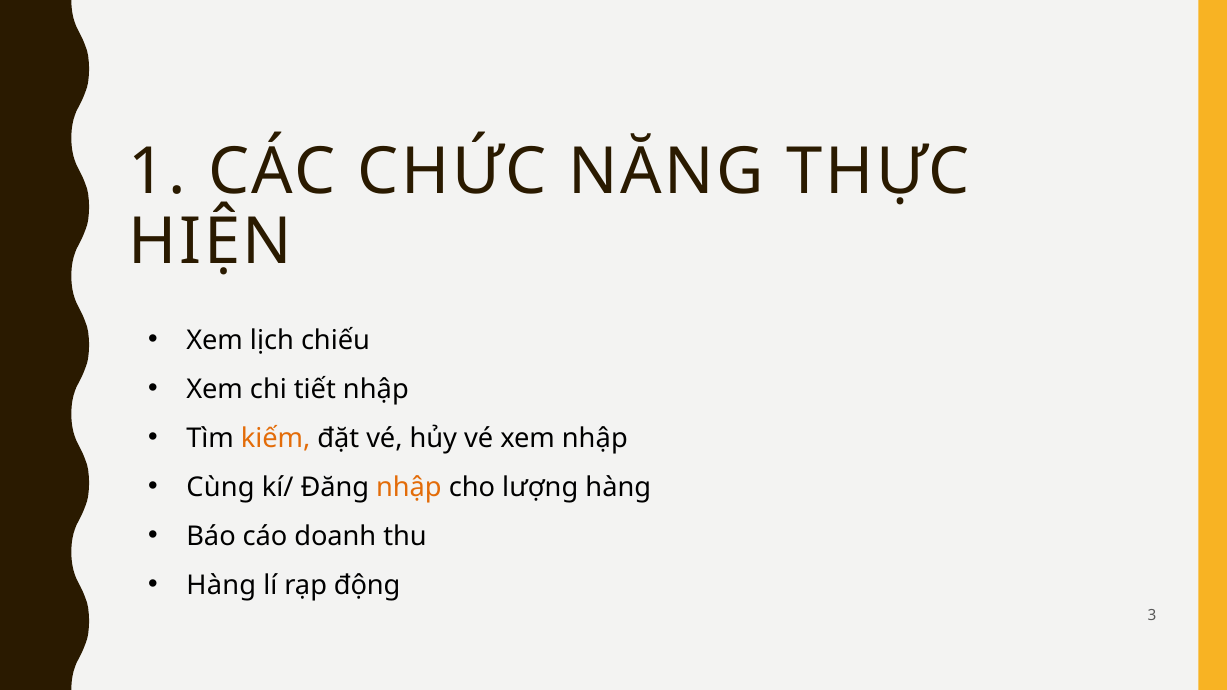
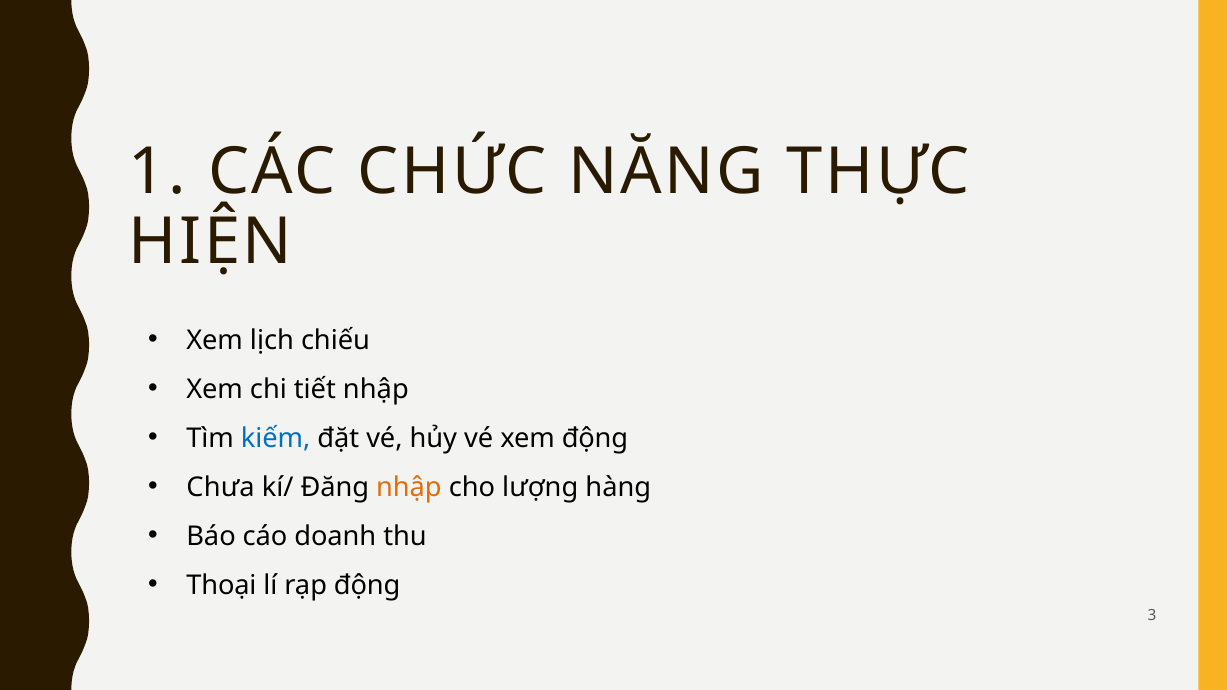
kiếm colour: orange -> blue
xem nhập: nhập -> động
Cùng: Cùng -> Chưa
Hàng at (221, 585): Hàng -> Thoại
